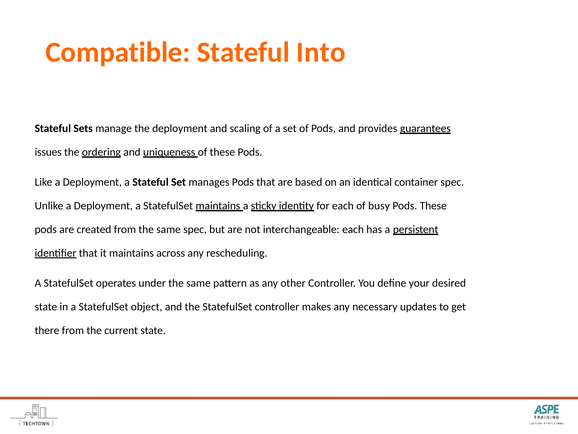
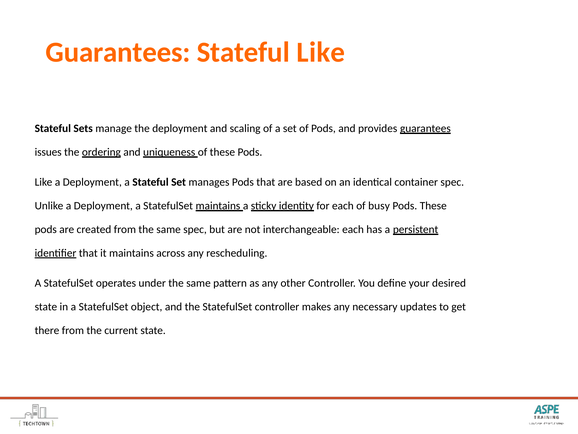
Compatible at (118, 52): Compatible -> Guarantees
Stateful Into: Into -> Like
